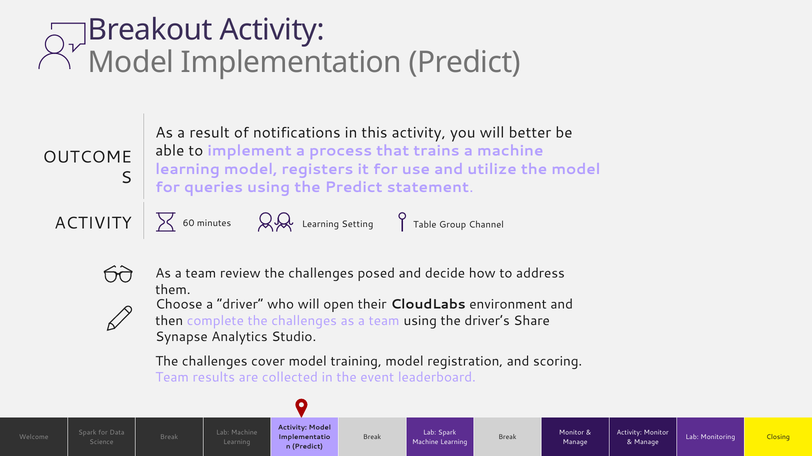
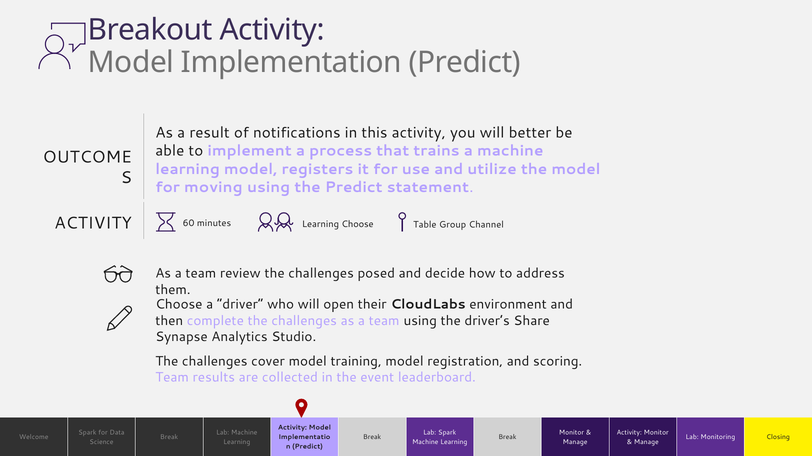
queries: queries -> moving
Learning Setting: Setting -> Choose
